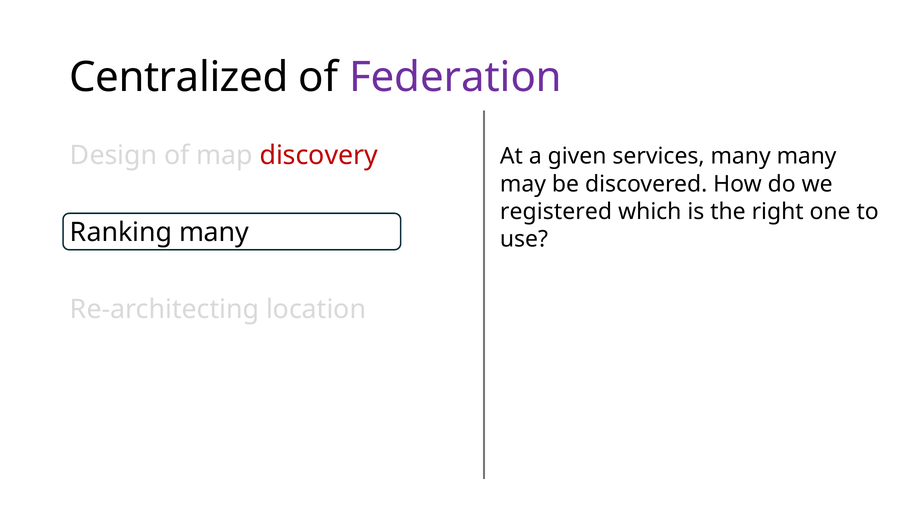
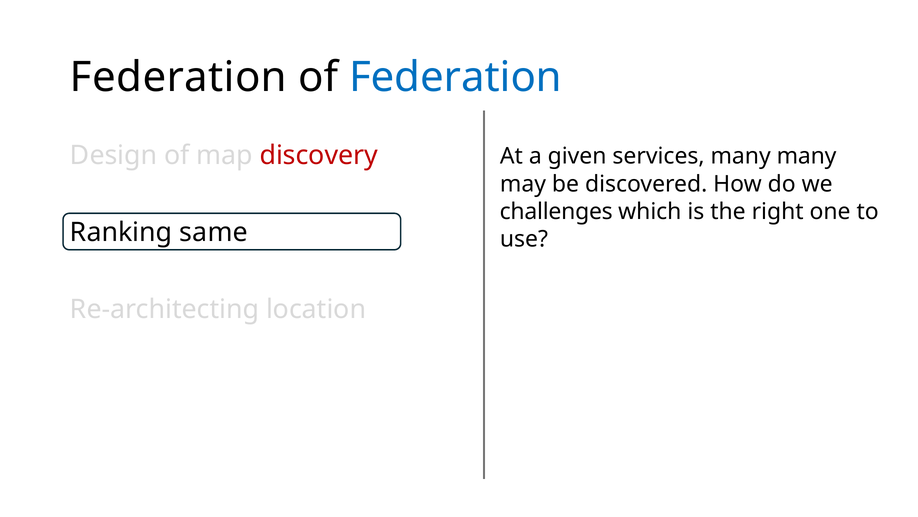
Centralized at (179, 77): Centralized -> Federation
Federation at (455, 77) colour: purple -> blue
registered: registered -> challenges
Ranking many: many -> same
